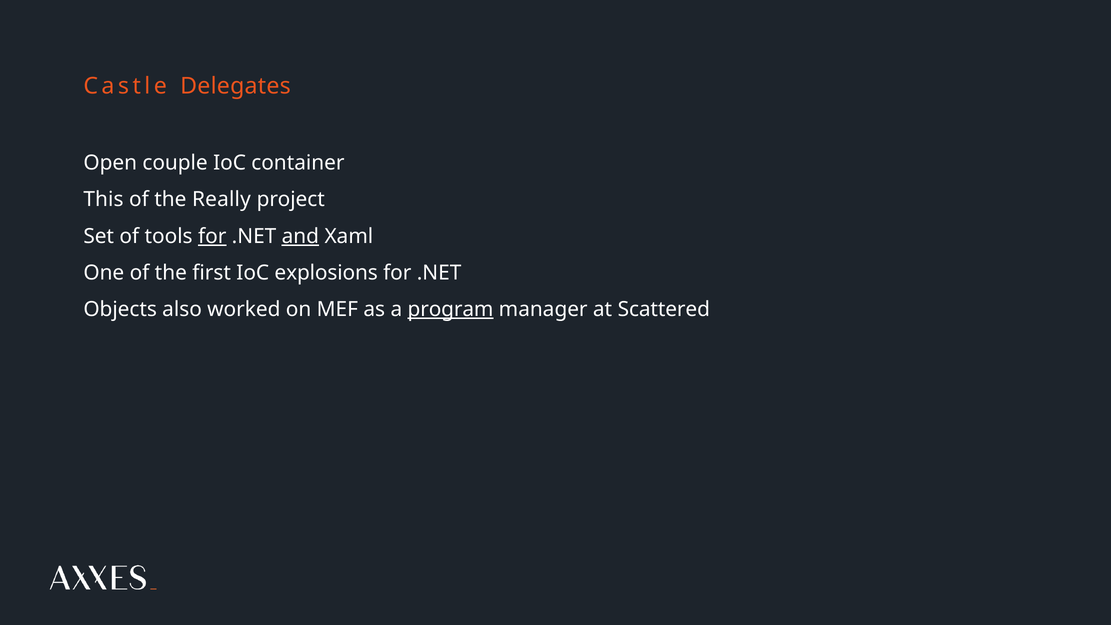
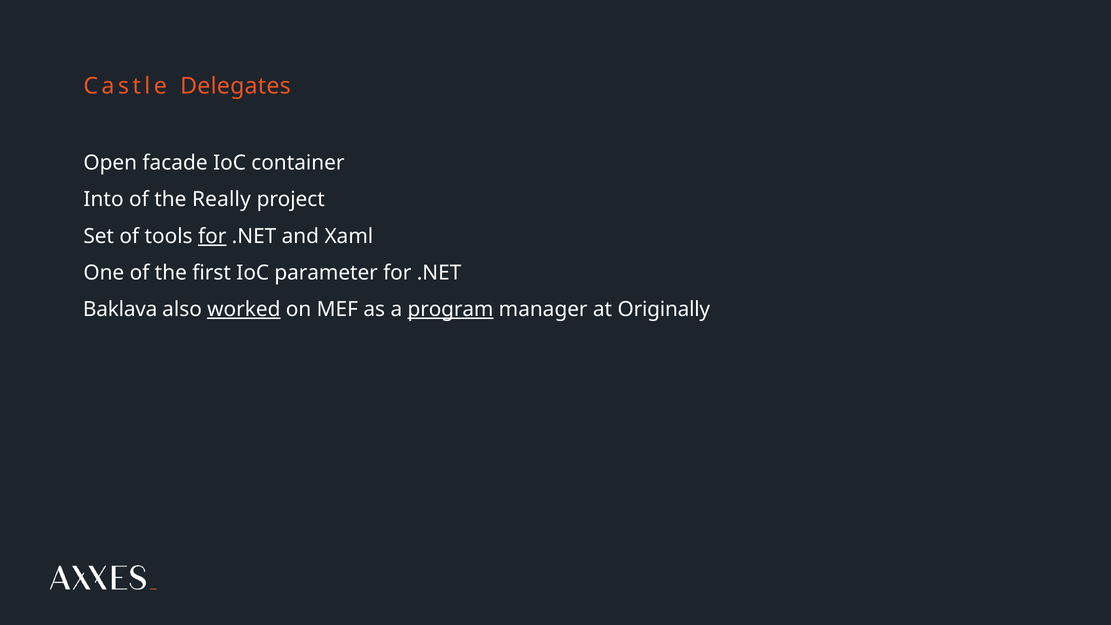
couple: couple -> facade
This: This -> Into
and underline: present -> none
explosions: explosions -> parameter
Objects: Objects -> Baklava
worked underline: none -> present
Scattered: Scattered -> Originally
